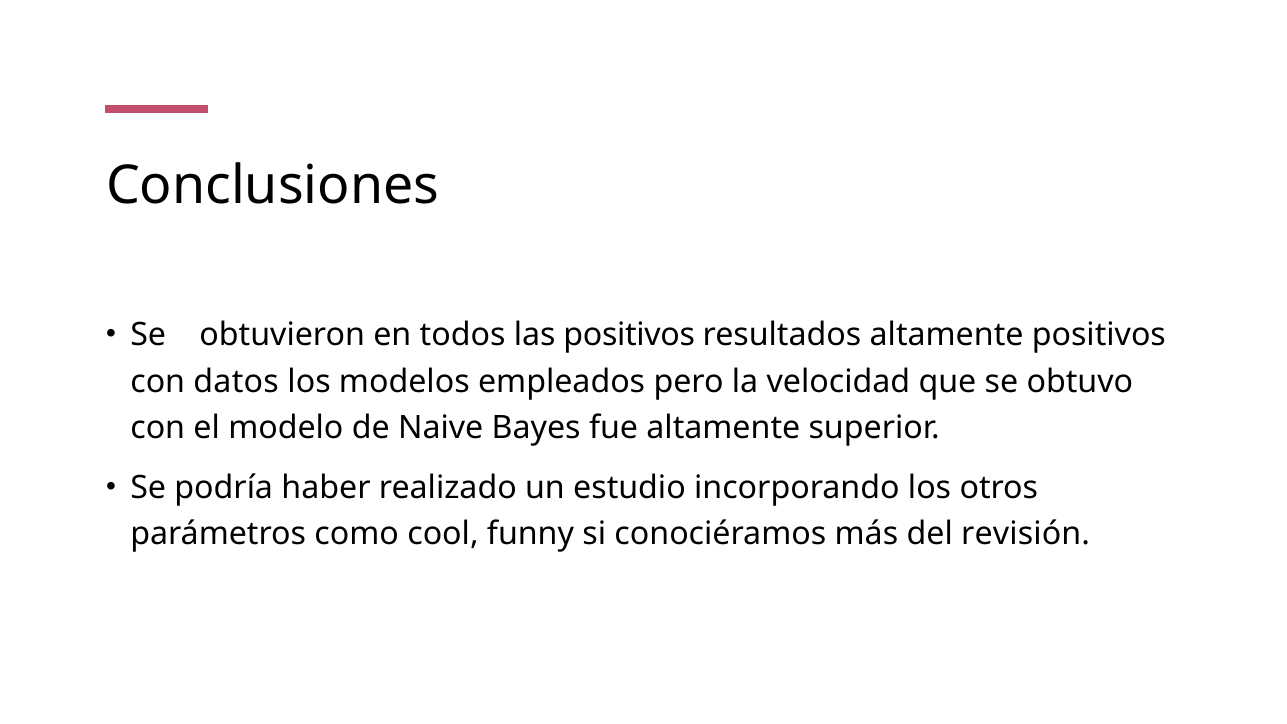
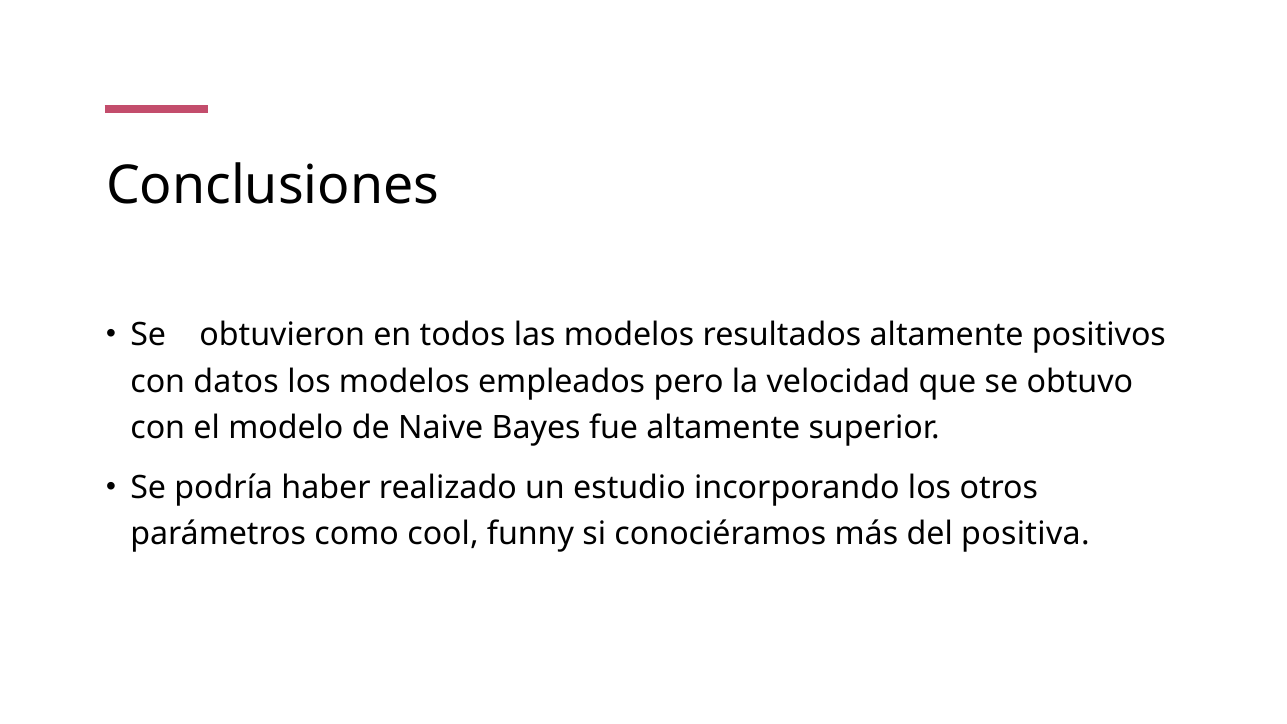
las positivos: positivos -> modelos
revisión: revisión -> positiva
